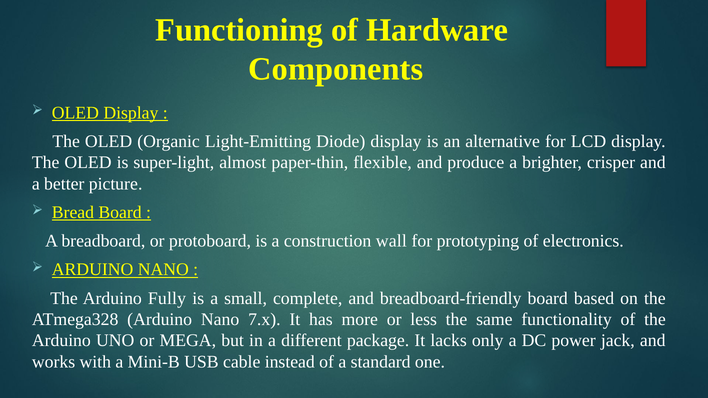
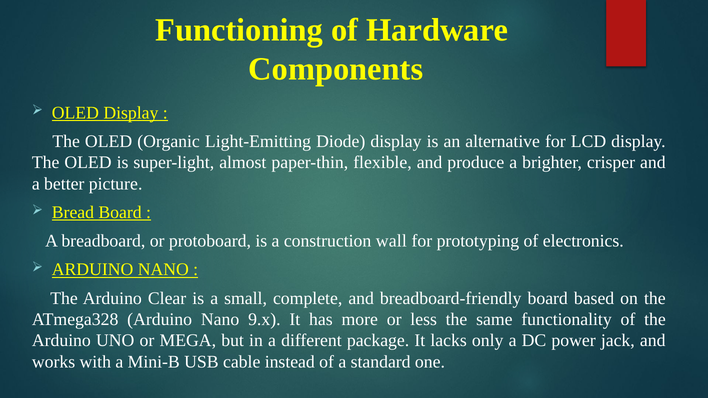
Fully: Fully -> Clear
7.x: 7.x -> 9.x
